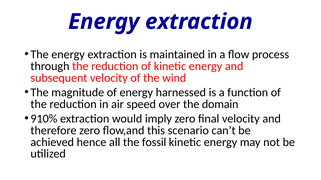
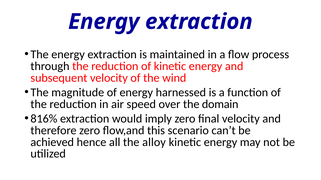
910%: 910% -> 816%
fossil: fossil -> alloy
